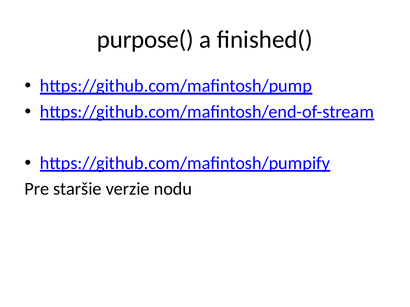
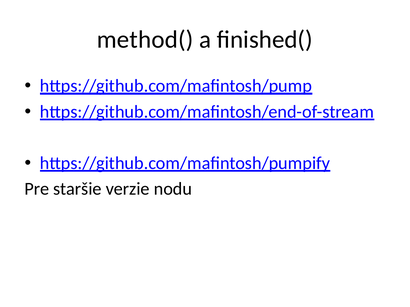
purpose(: purpose( -> method(
